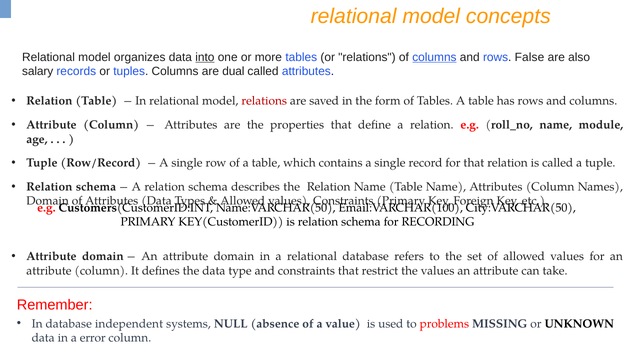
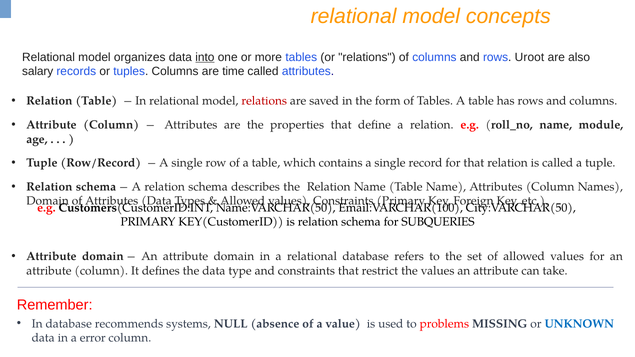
columns at (434, 57) underline: present -> none
False: False -> Uroot
dual: dual -> time
RECORDING: RECORDING -> SUBQUERIES
independent: independent -> recommends
UNKNOWN colour: black -> blue
